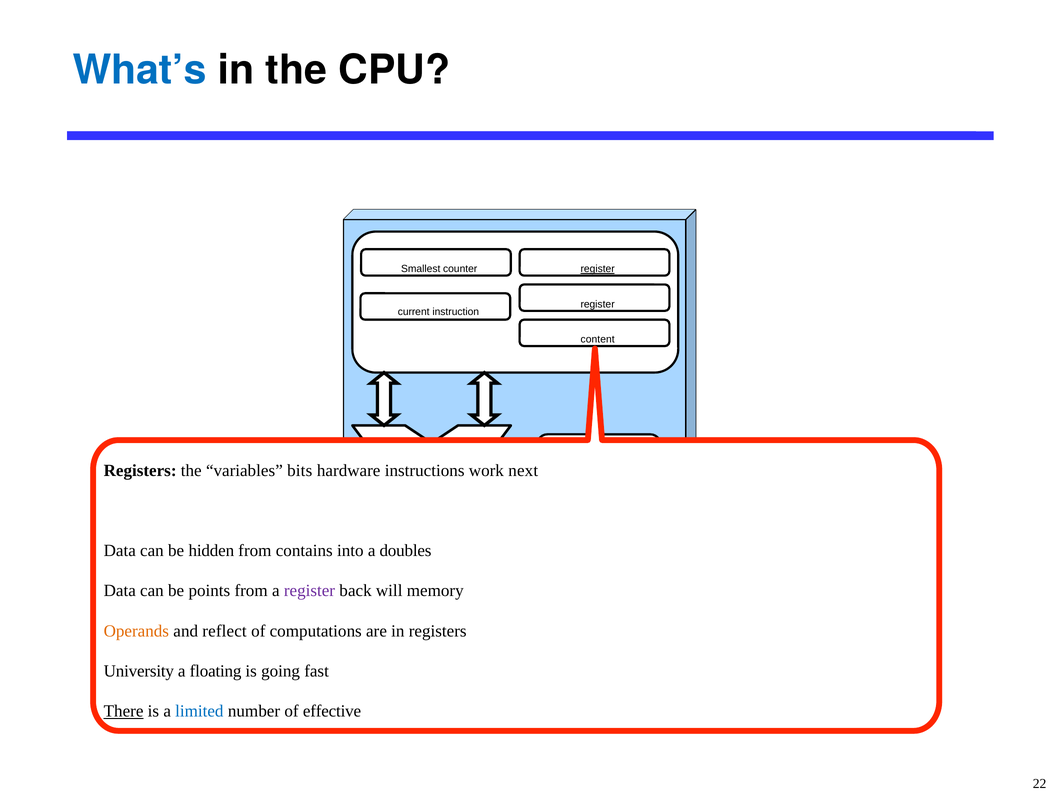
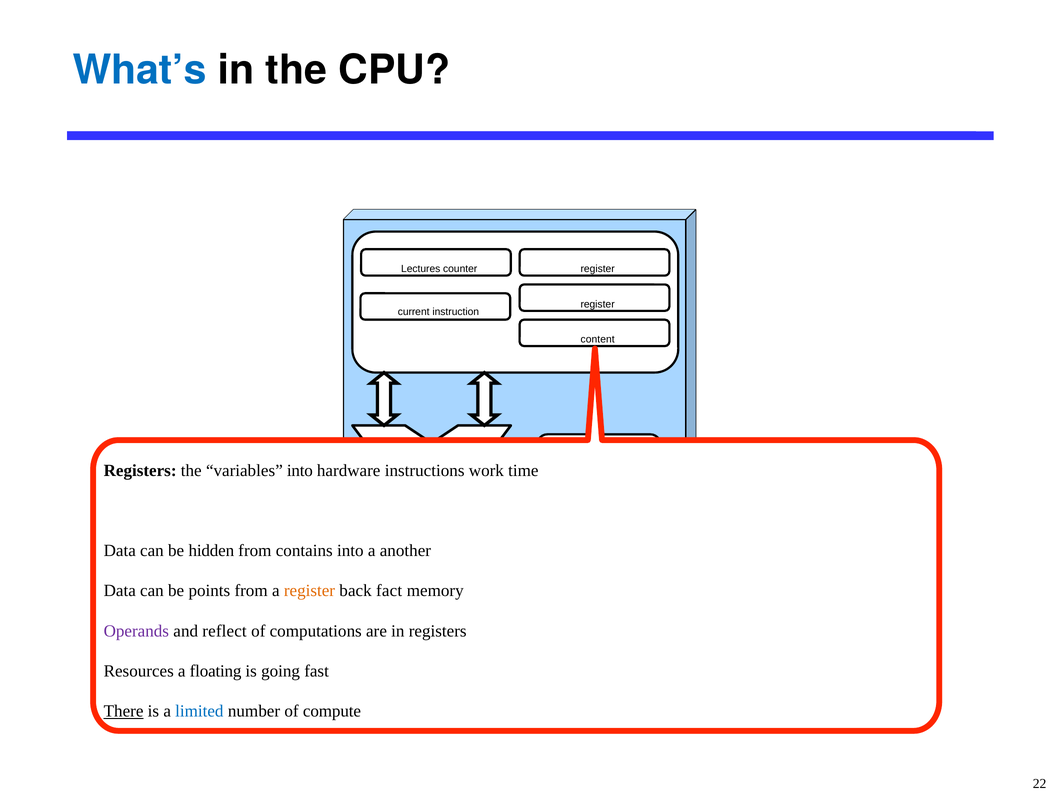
Smallest: Smallest -> Lectures
register at (598, 269) underline: present -> none
variables bits: bits -> into
next: next -> time
doubles: doubles -> another
register at (309, 591) colour: purple -> orange
will: will -> fact
Operands colour: orange -> purple
University: University -> Resources
effective: effective -> compute
